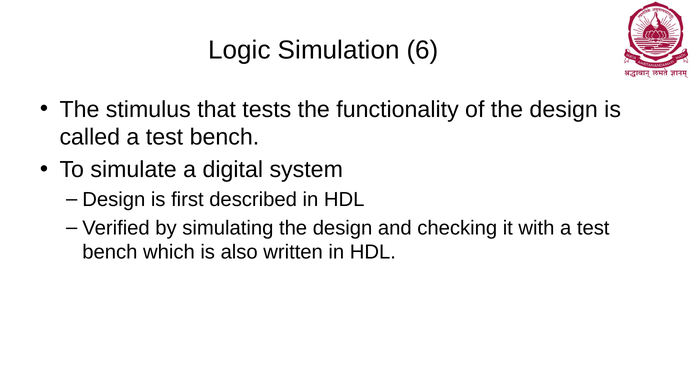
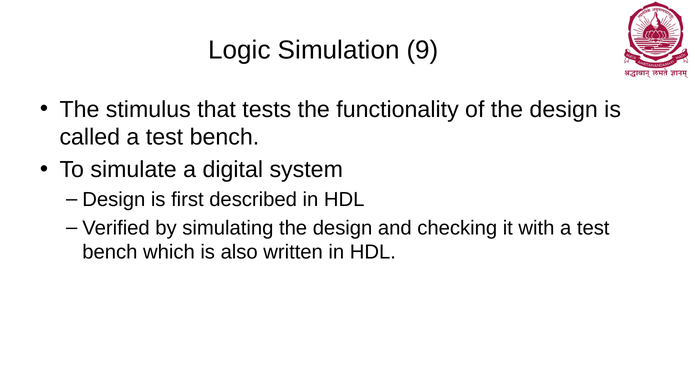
6: 6 -> 9
